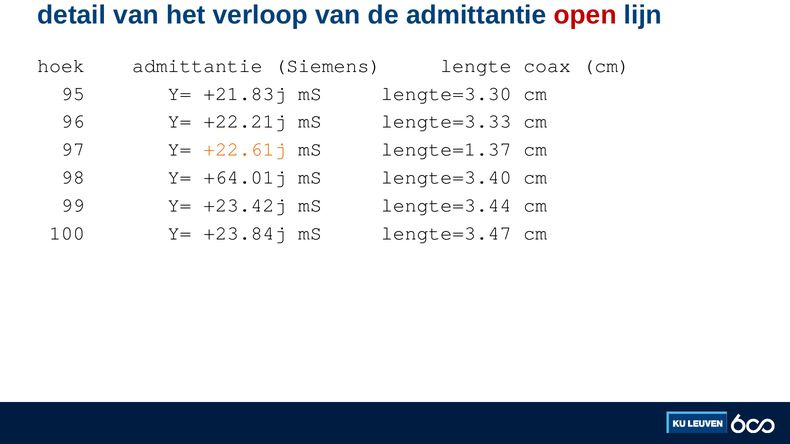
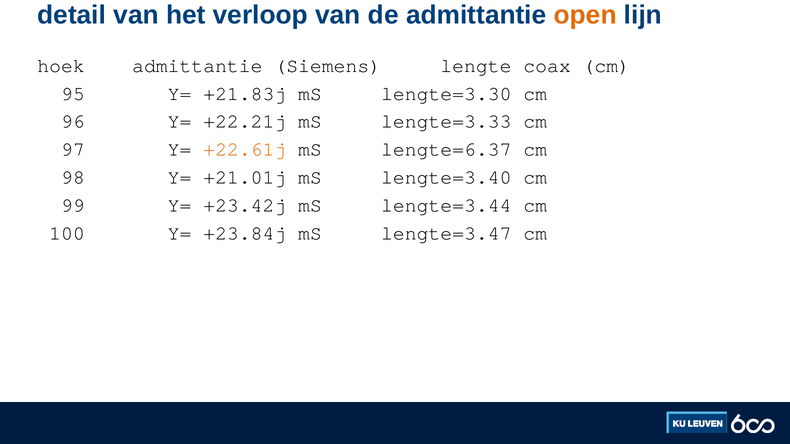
open colour: red -> orange
lengte=1.37: lengte=1.37 -> lengte=6.37
+64.01j: +64.01j -> +21.01j
